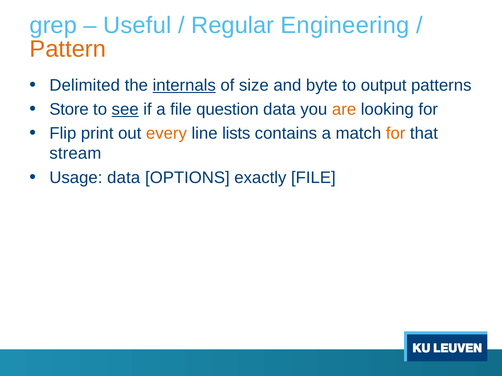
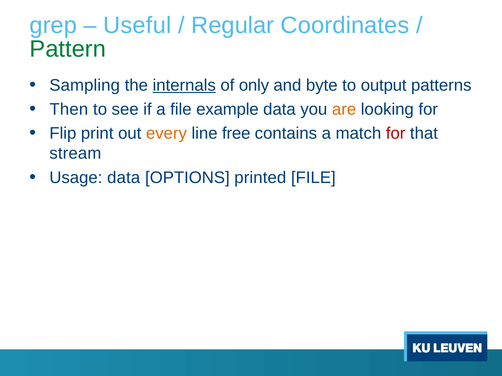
Engineering: Engineering -> Coordinates
Pattern colour: orange -> green
Delimited: Delimited -> Sampling
size: size -> only
Store: Store -> Then
see underline: present -> none
question: question -> example
lists: lists -> free
for at (396, 134) colour: orange -> red
exactly: exactly -> printed
